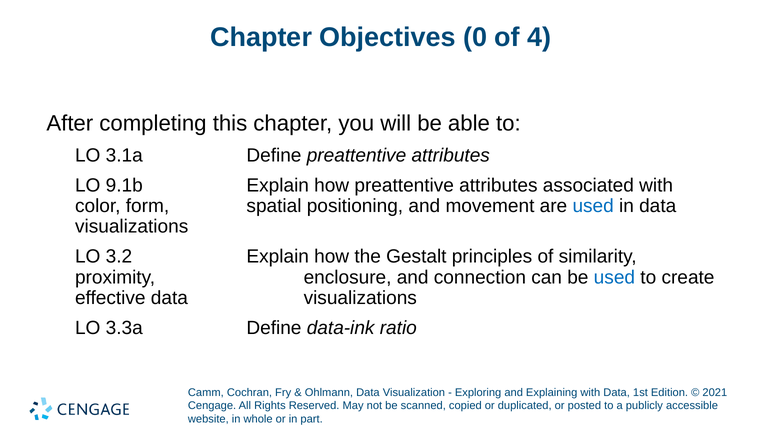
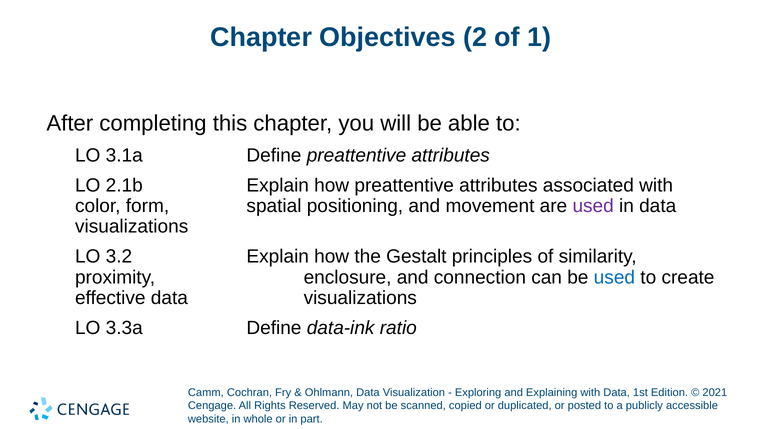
0: 0 -> 2
4: 4 -> 1
9.1b: 9.1b -> 2.1b
used at (593, 206) colour: blue -> purple
